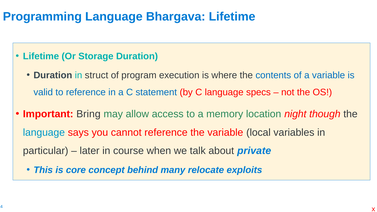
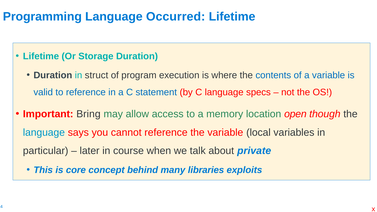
Bhargava: Bhargava -> Occurred
night: night -> open
relocate: relocate -> libraries
